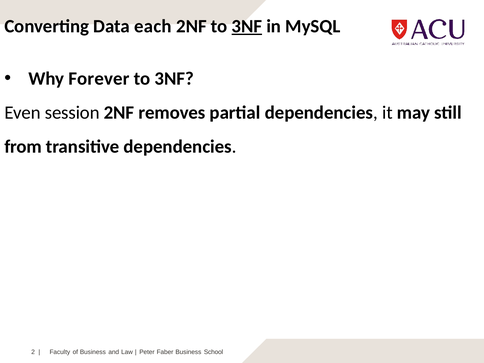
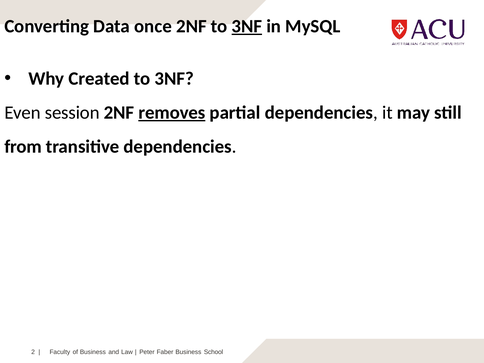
each: each -> once
Forever: Forever -> Created
removes underline: none -> present
